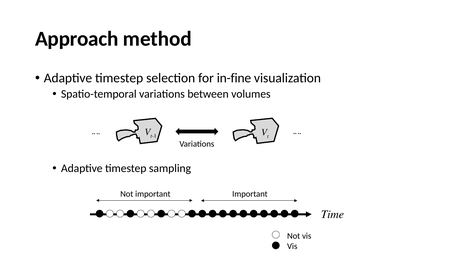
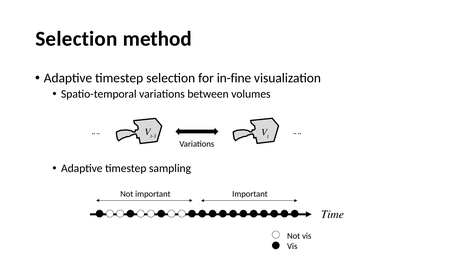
Approach at (77, 39): Approach -> Selection
